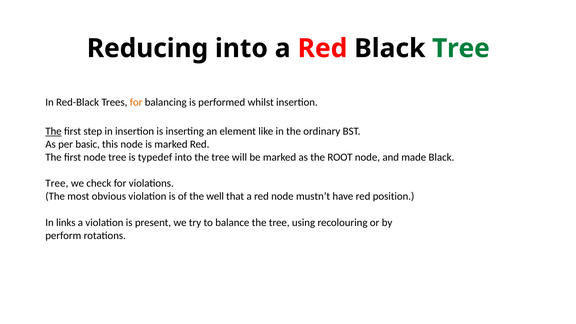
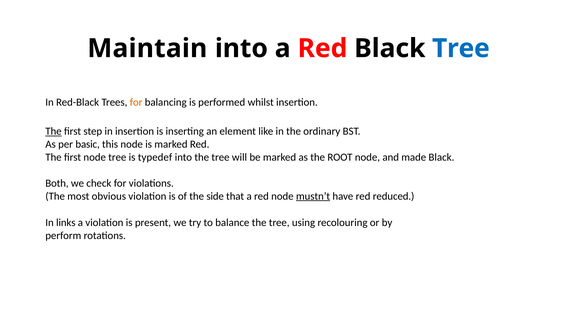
Reducing: Reducing -> Maintain
Tree at (461, 48) colour: green -> blue
Tree at (57, 183): Tree -> Both
well: well -> side
mustn’t underline: none -> present
position: position -> reduced
